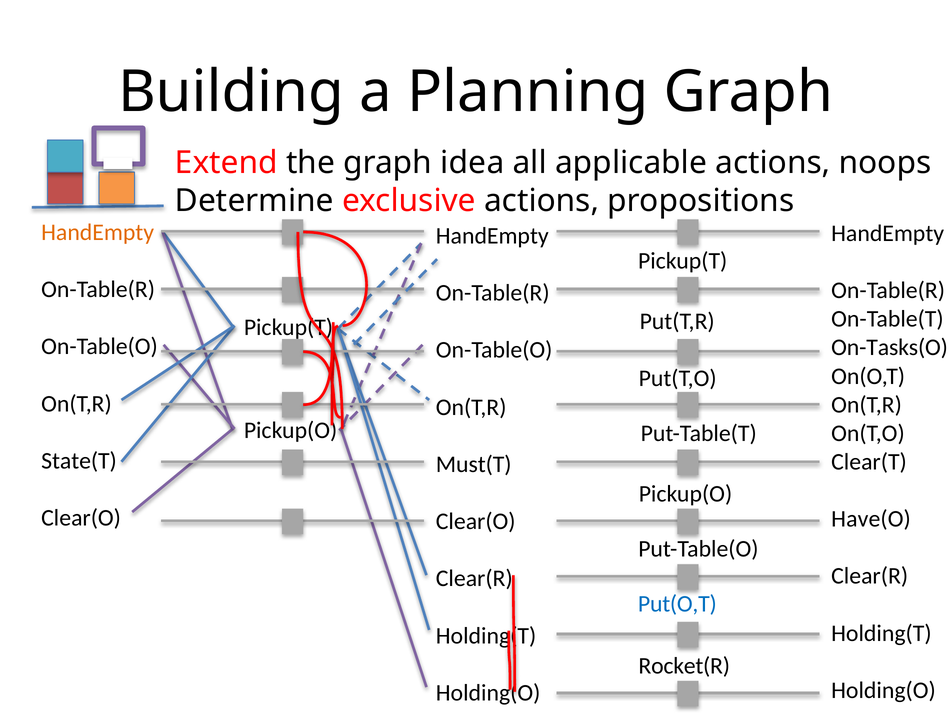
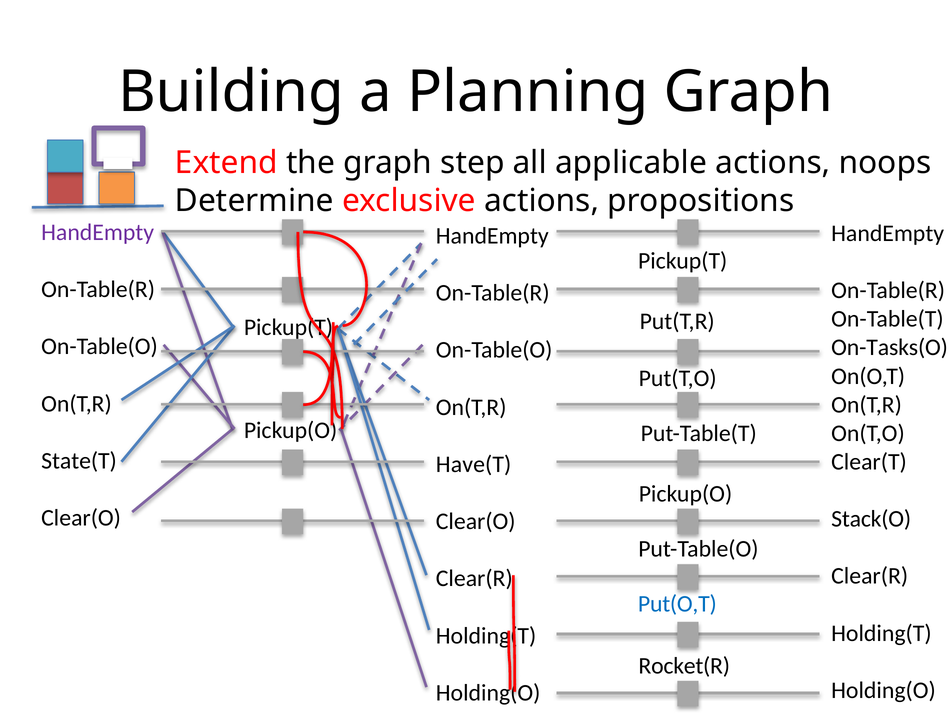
idea: idea -> step
HandEmpty at (98, 232) colour: orange -> purple
Must(T: Must(T -> Have(T
Have(O: Have(O -> Stack(O
